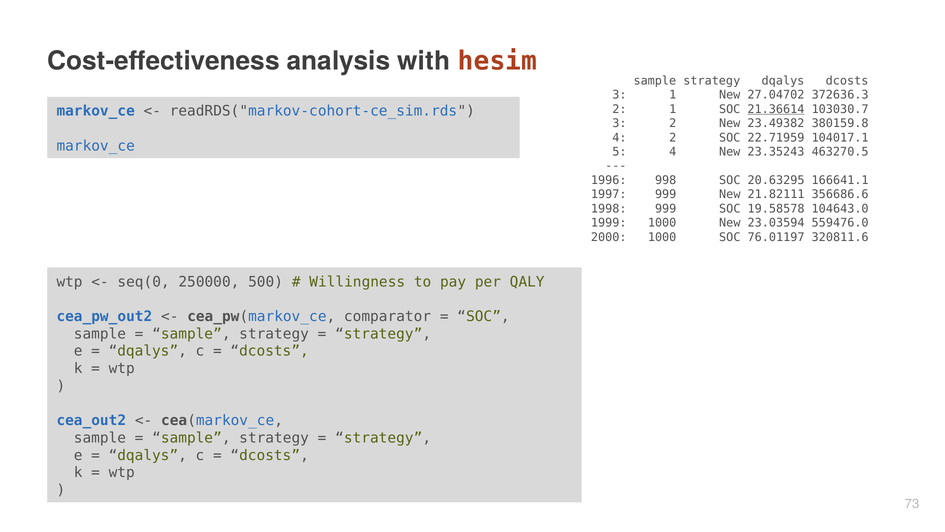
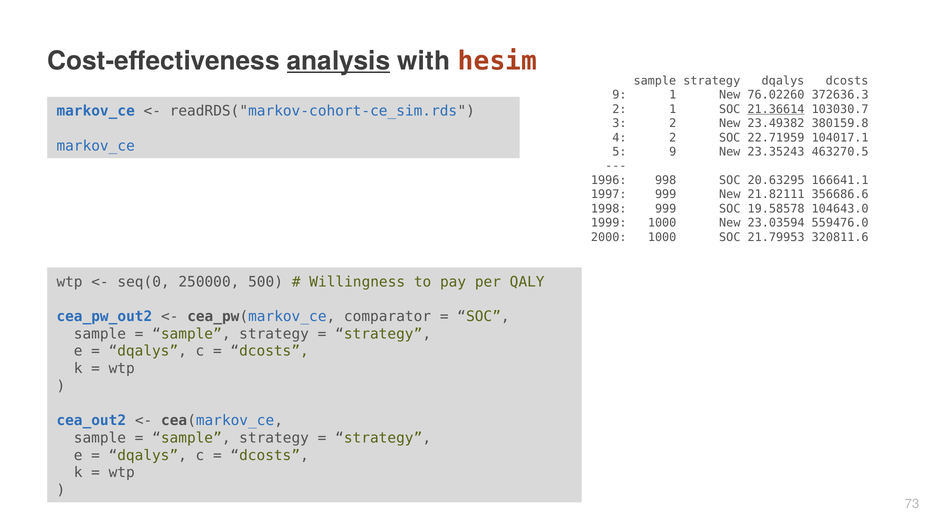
analysis underline: none -> present
3 at (619, 95): 3 -> 9
27.04702: 27.04702 -> 76.02260
5 4: 4 -> 9
76.01197: 76.01197 -> 21.79953
